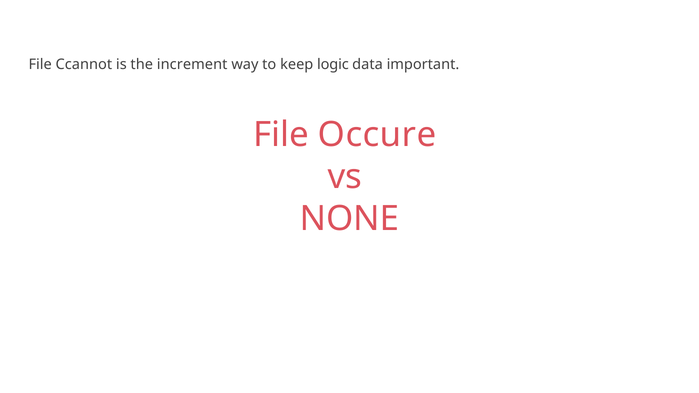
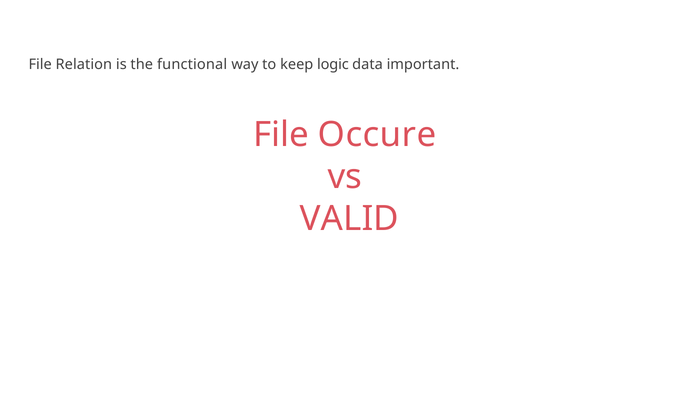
Ccannot: Ccannot -> Relation
increment: increment -> functional
NONE: NONE -> VALID
